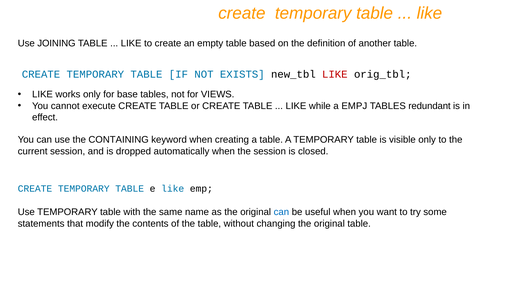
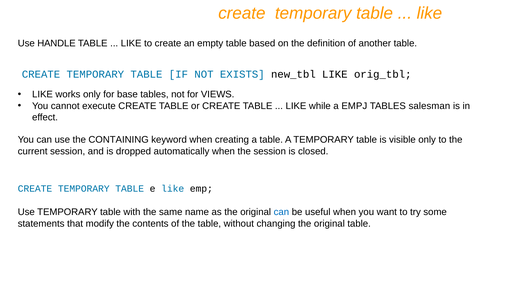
JOINING: JOINING -> HANDLE
LIKE at (335, 74) colour: red -> black
redundant: redundant -> salesman
